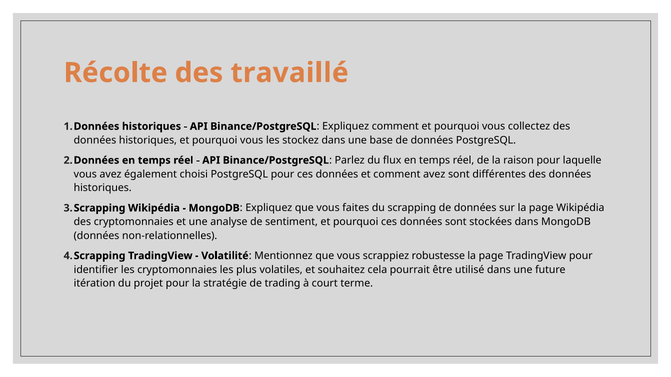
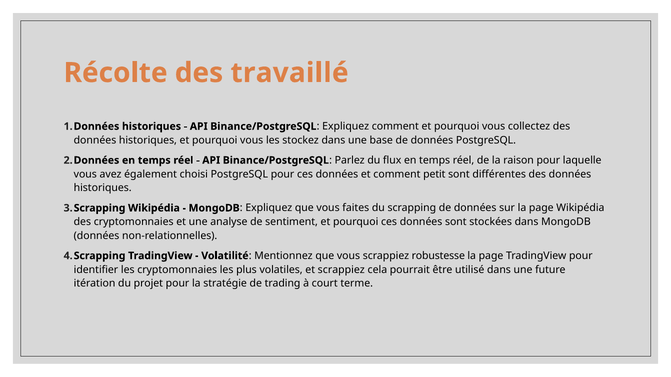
comment avez: avez -> petit
et souhaitez: souhaitez -> scrappiez
